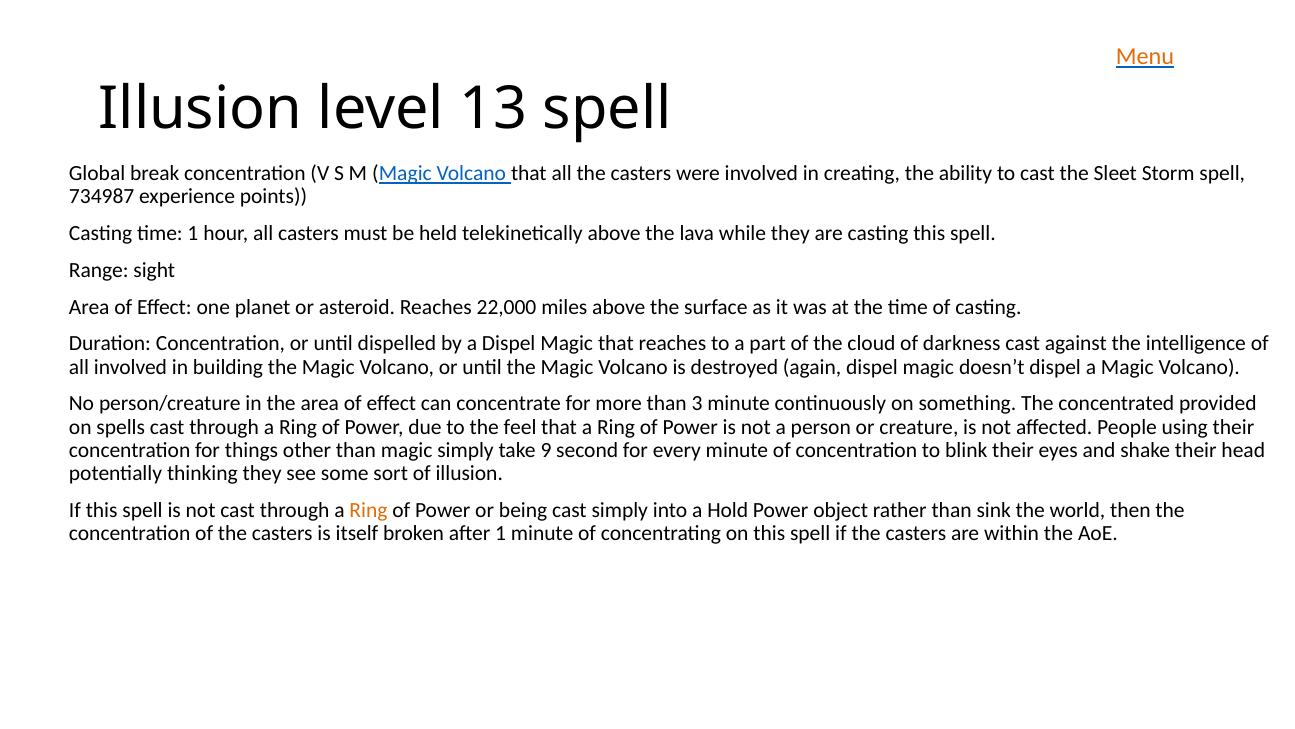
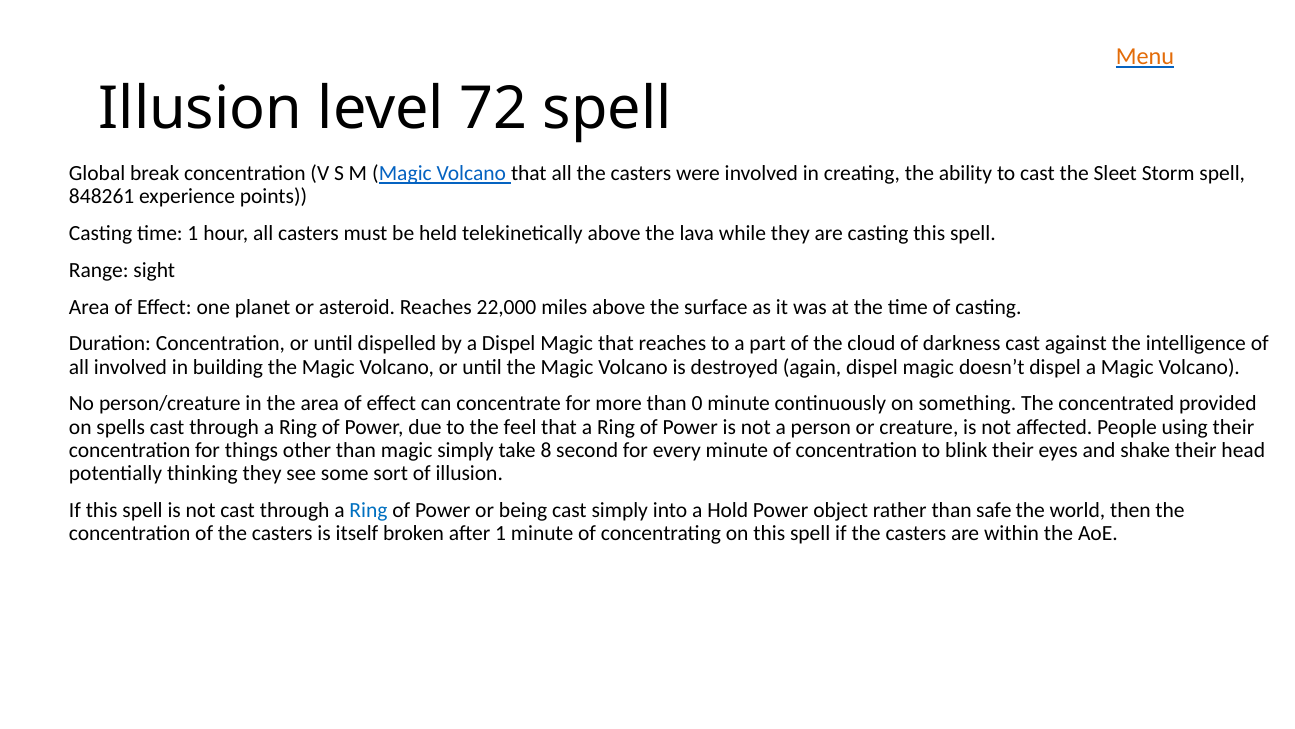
13: 13 -> 72
734987: 734987 -> 848261
3: 3 -> 0
9: 9 -> 8
Ring at (368, 510) colour: orange -> blue
sink: sink -> safe
